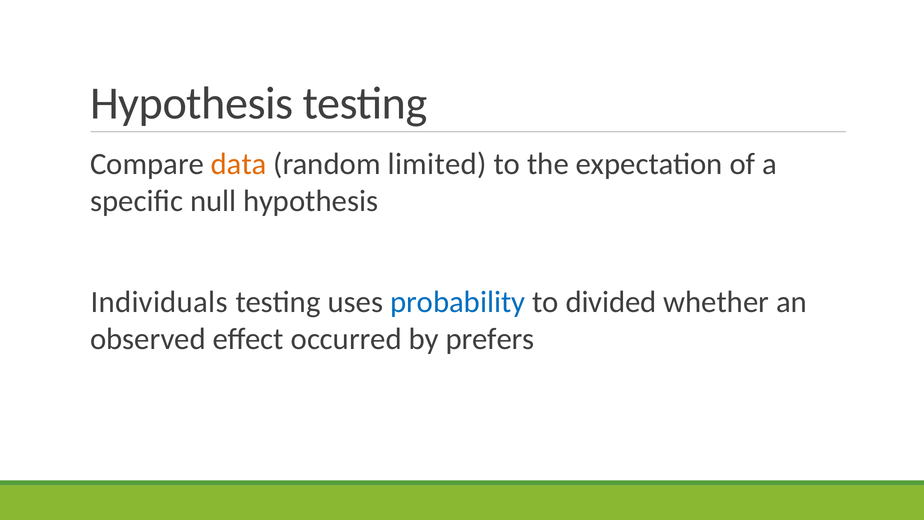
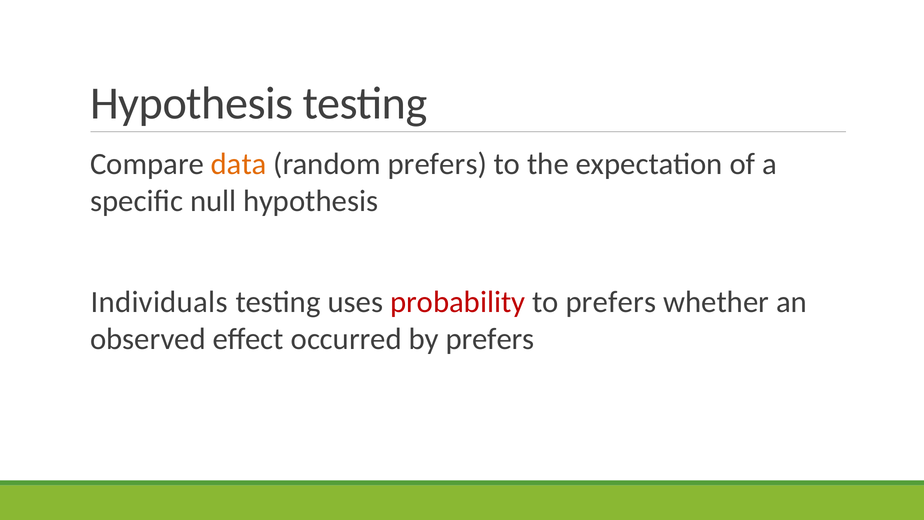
random limited: limited -> prefers
probability colour: blue -> red
to divided: divided -> prefers
